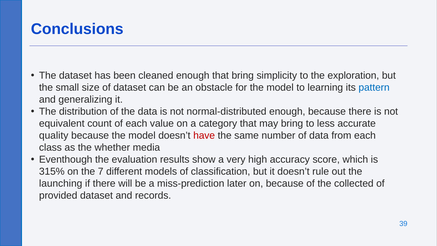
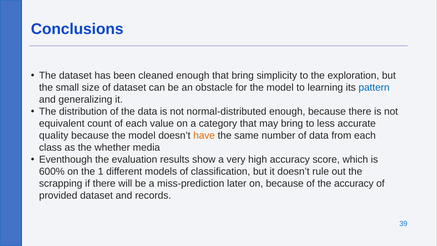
have colour: red -> orange
315%: 315% -> 600%
7: 7 -> 1
launching: launching -> scrapping
the collected: collected -> accuracy
